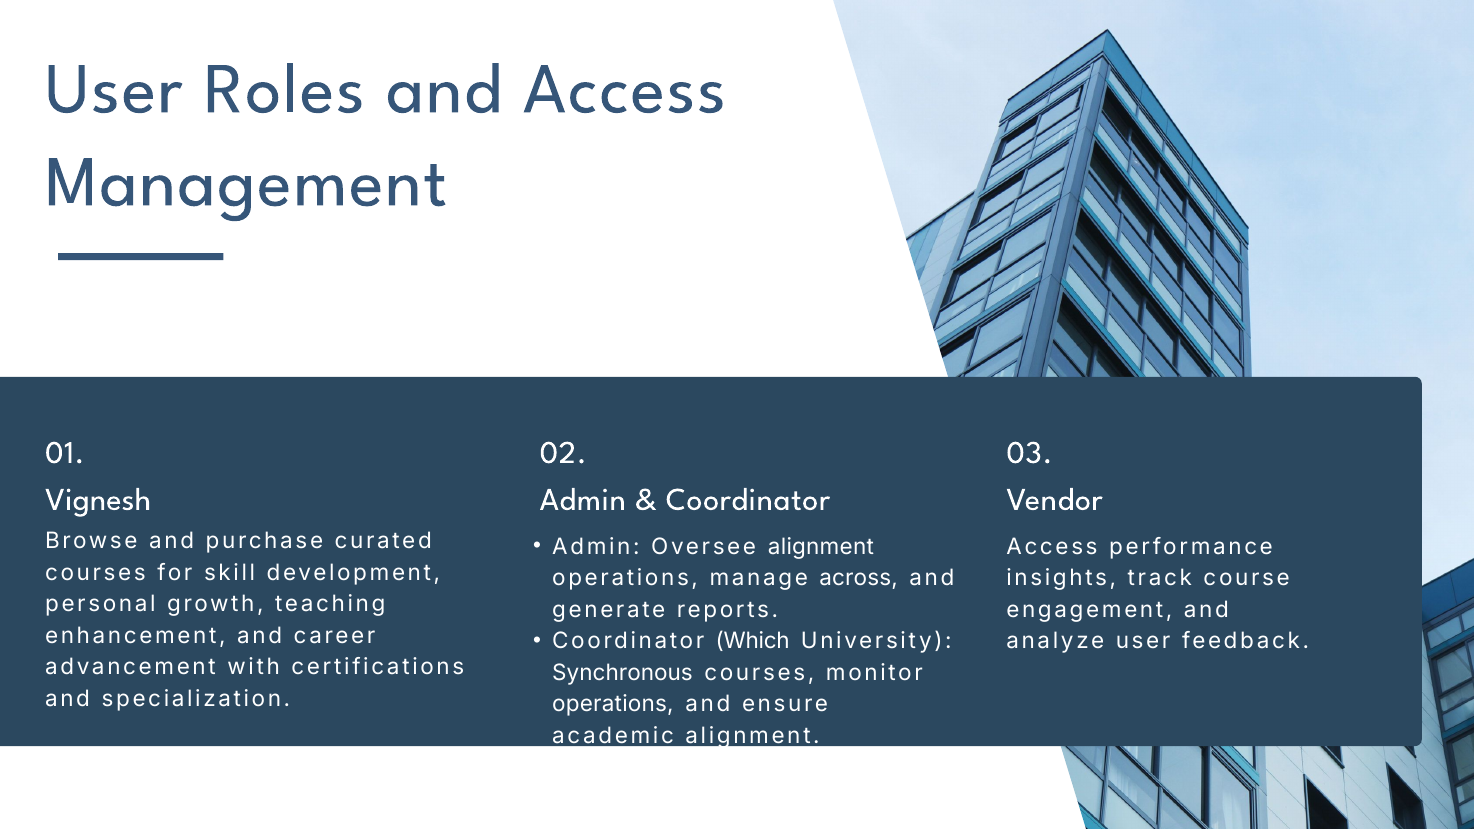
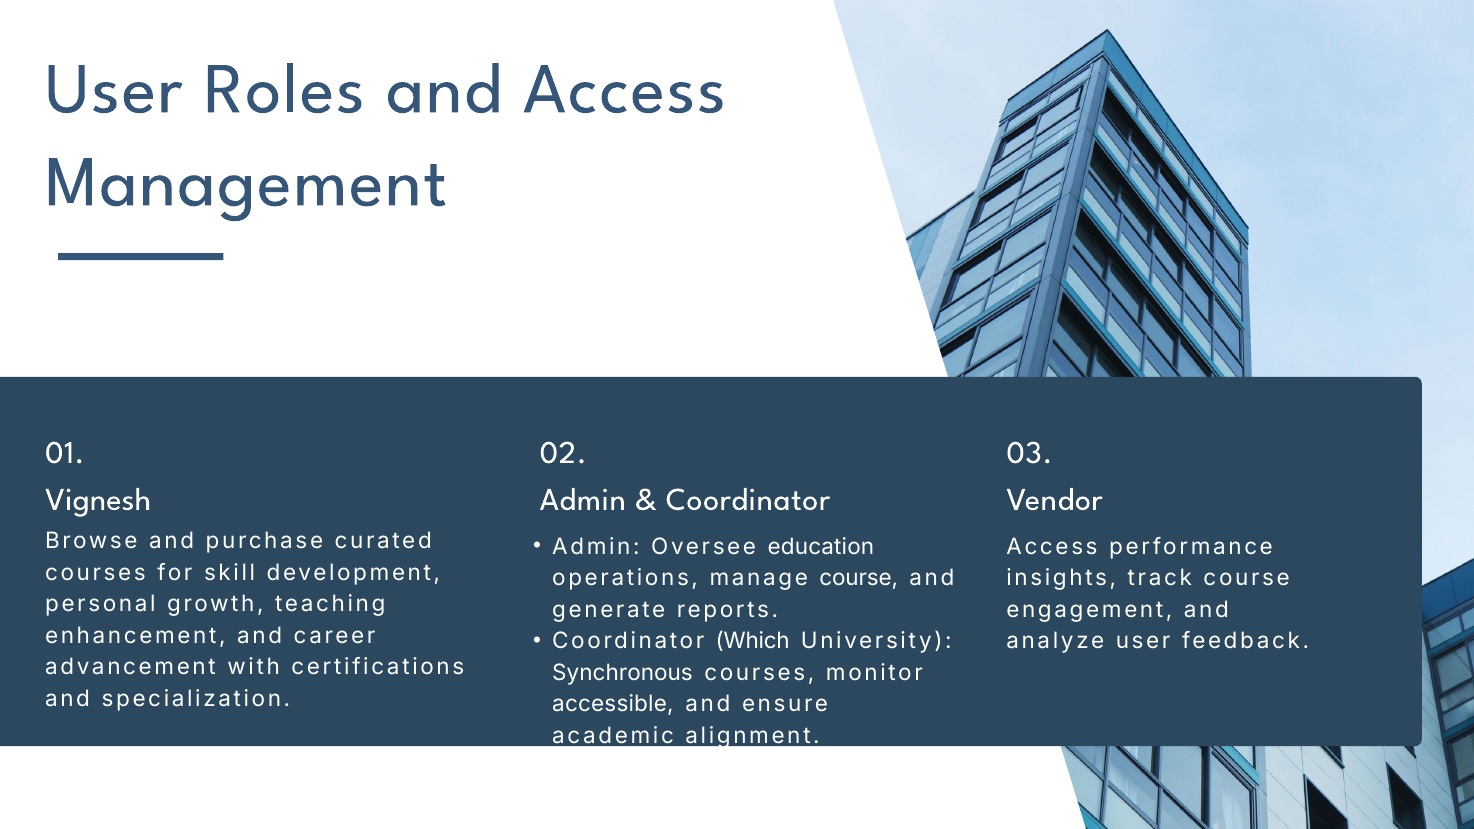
Oversee alignment: alignment -> education
manage across: across -> course
operations at (613, 705): operations -> accessible
